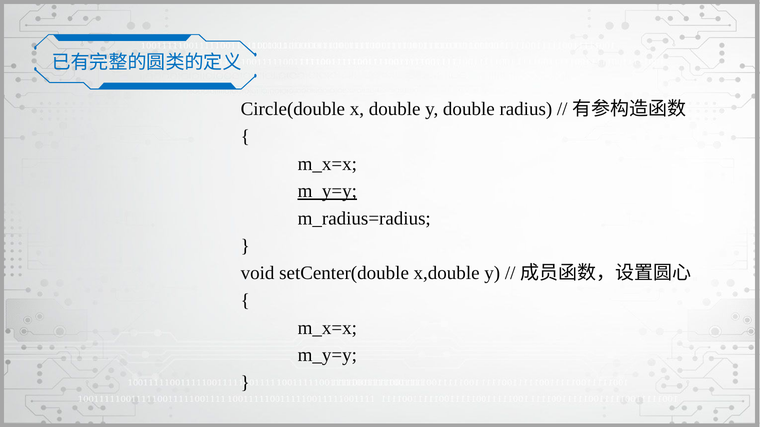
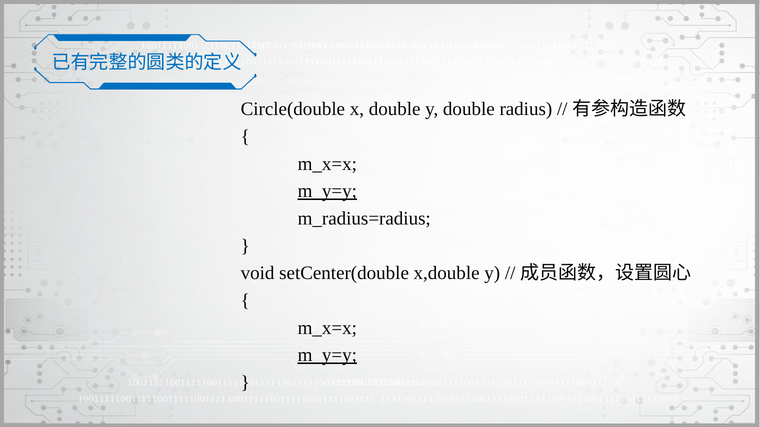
m_y=y at (327, 355) underline: none -> present
